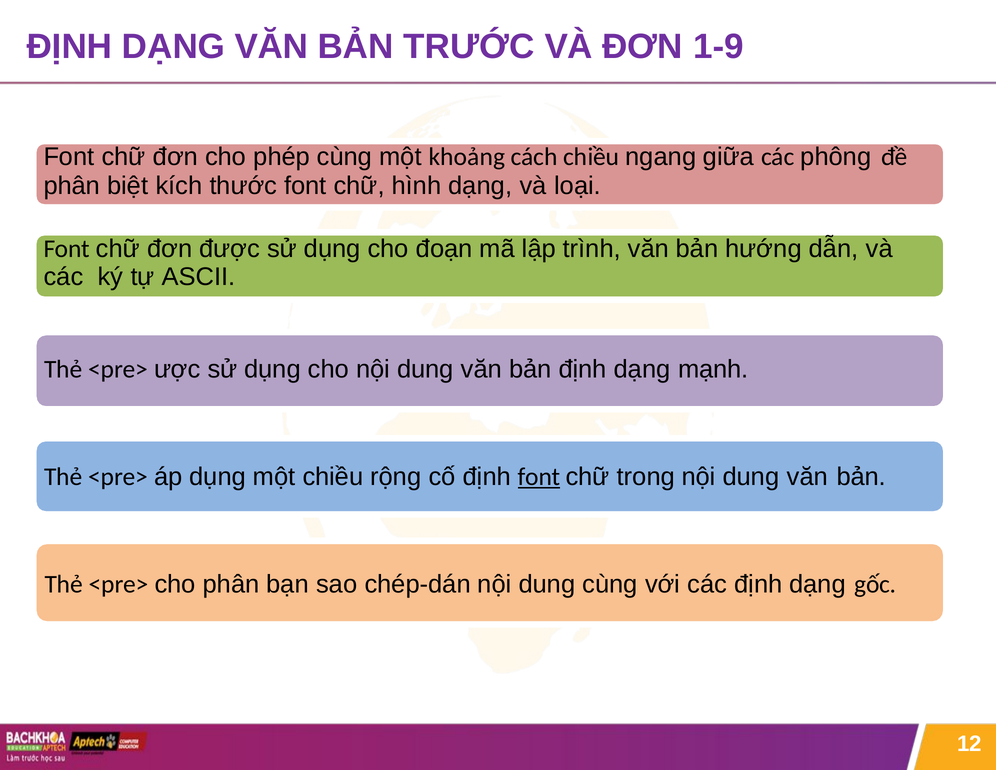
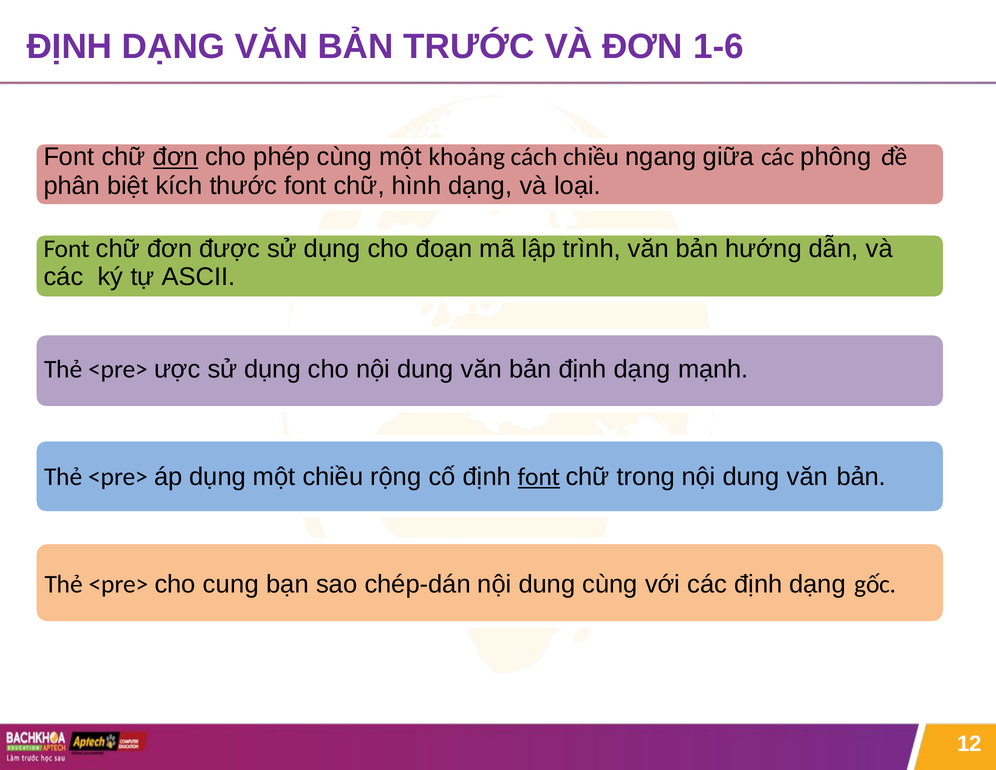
1-9: 1-9 -> 1-6
đơn at (175, 157) underline: none -> present
cho phân: phân -> cung
